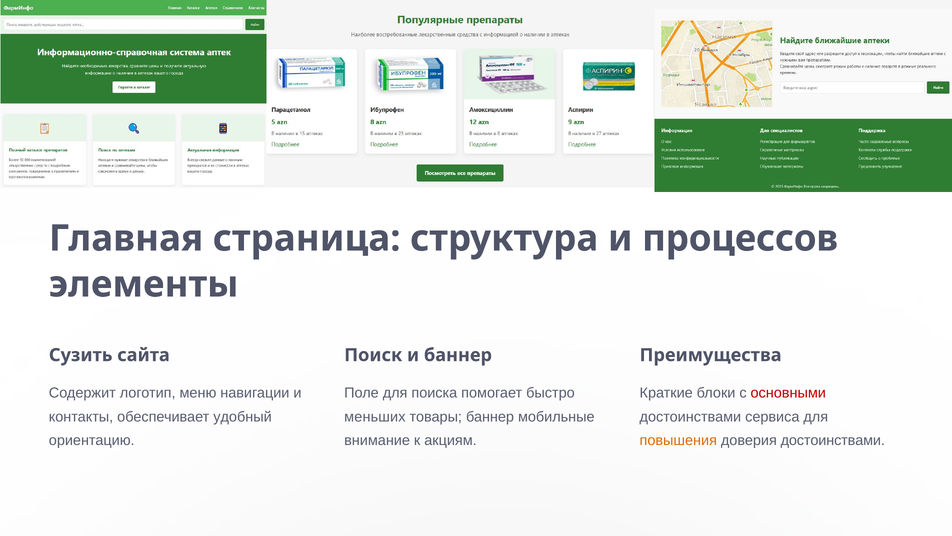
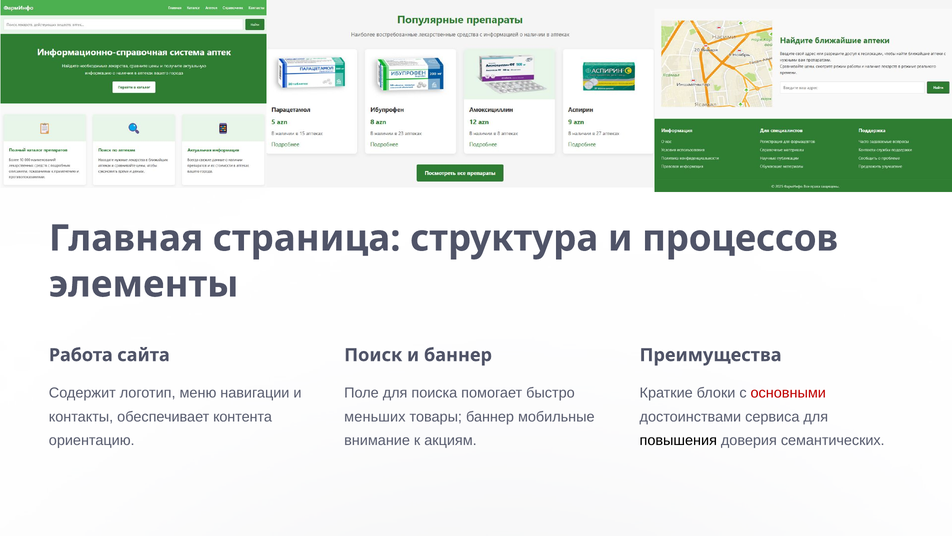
Сузить: Сузить -> Работа
удобный: удобный -> контента
повышения colour: orange -> black
доверия достоинствами: достоинствами -> семантических
